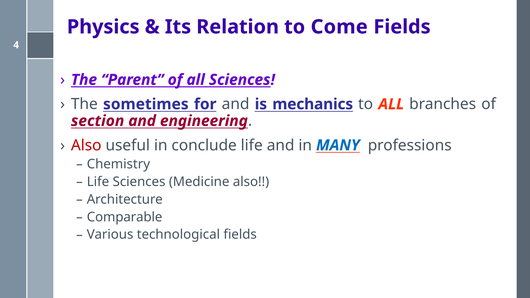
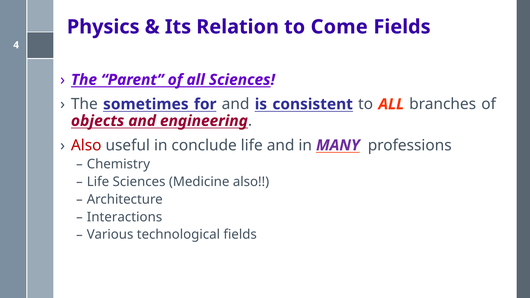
mechanics: mechanics -> consistent
section: section -> objects
MANY colour: blue -> purple
Comparable: Comparable -> Interactions
